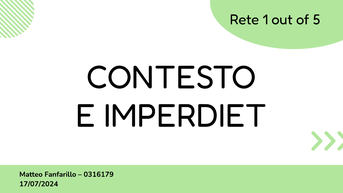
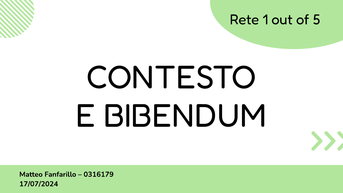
IMPERDIET: IMPERDIET -> BIBENDUM
